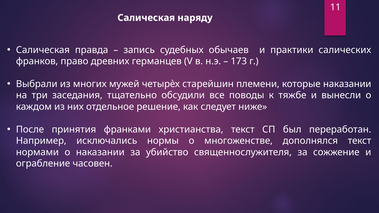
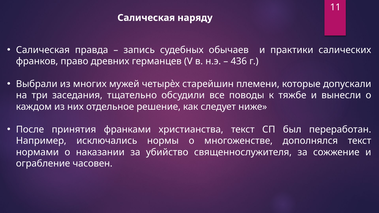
173: 173 -> 436
которые наказании: наказании -> допускали
